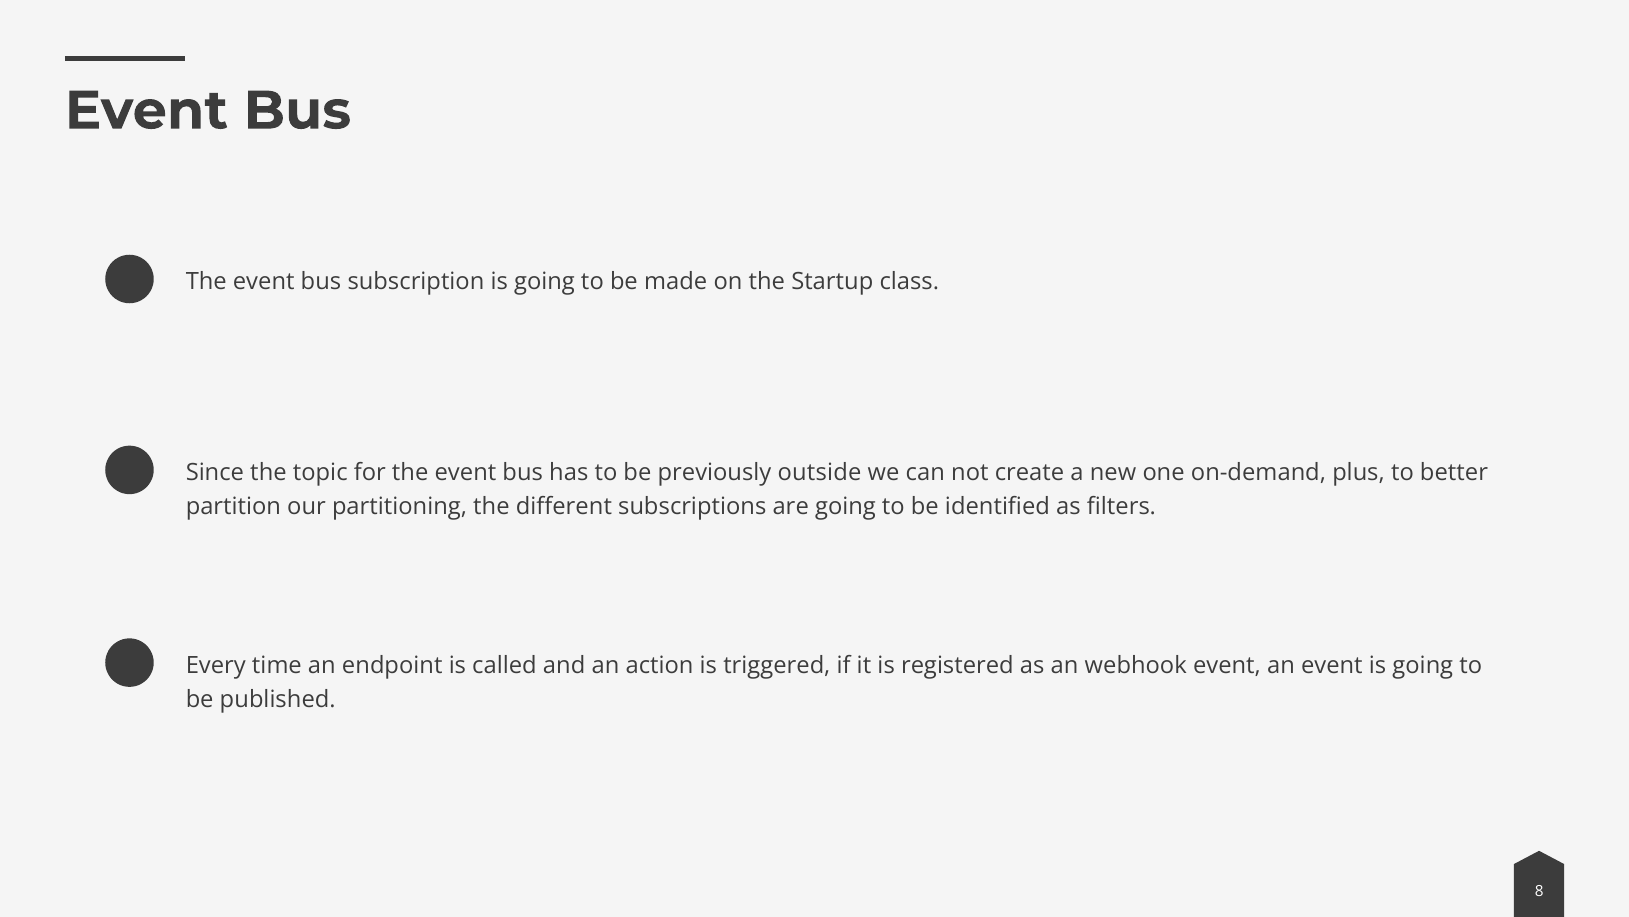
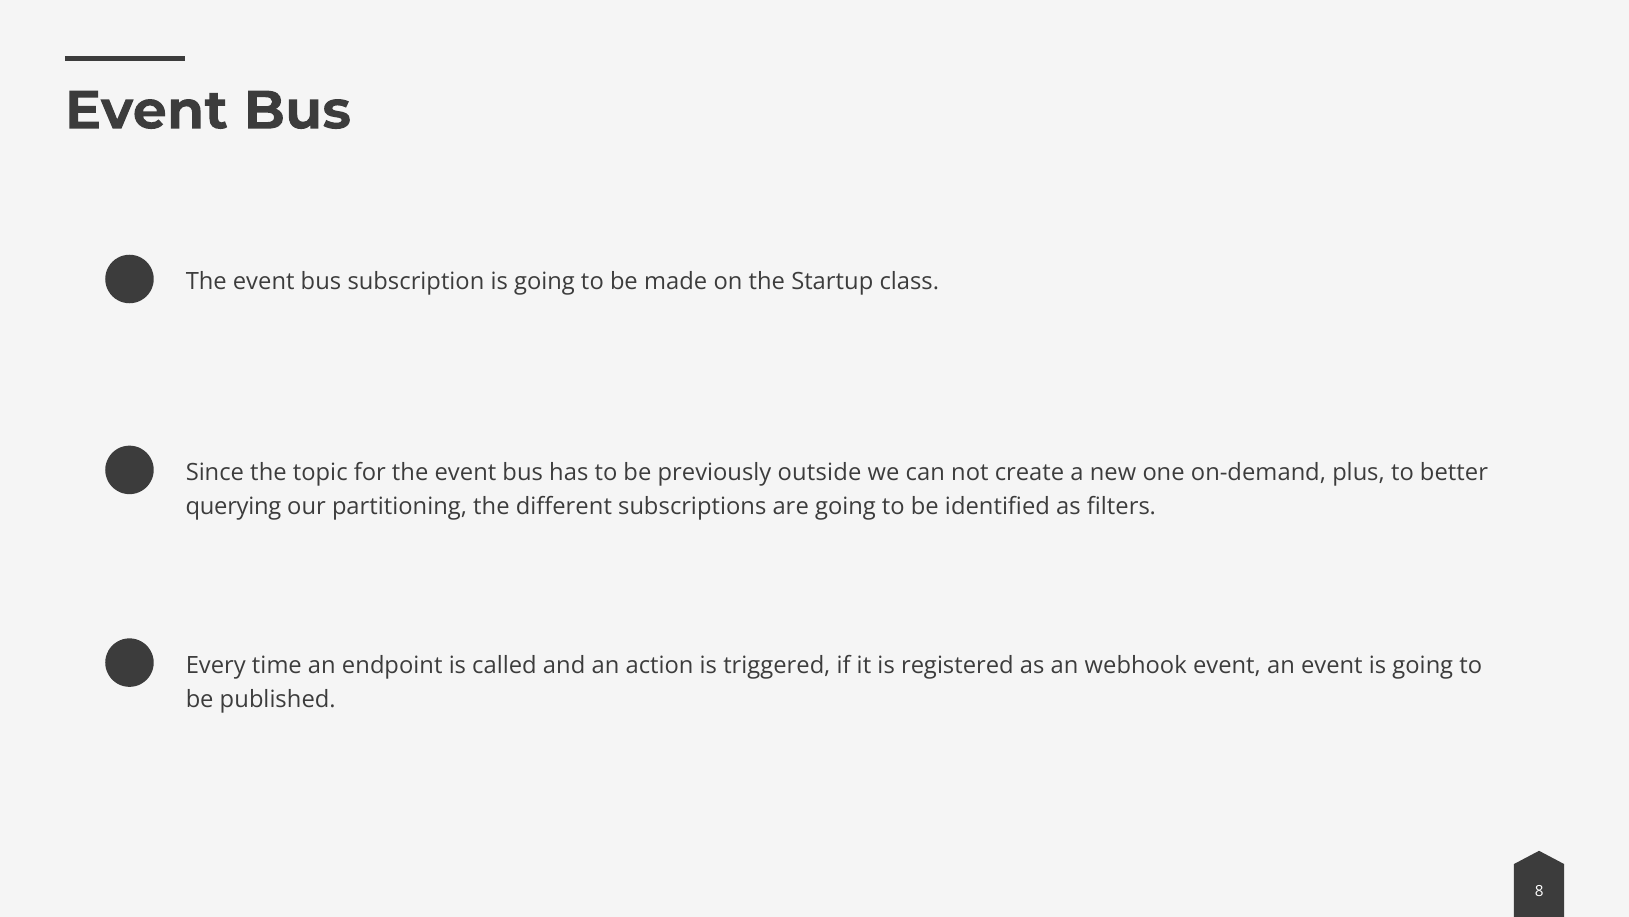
partition: partition -> querying
